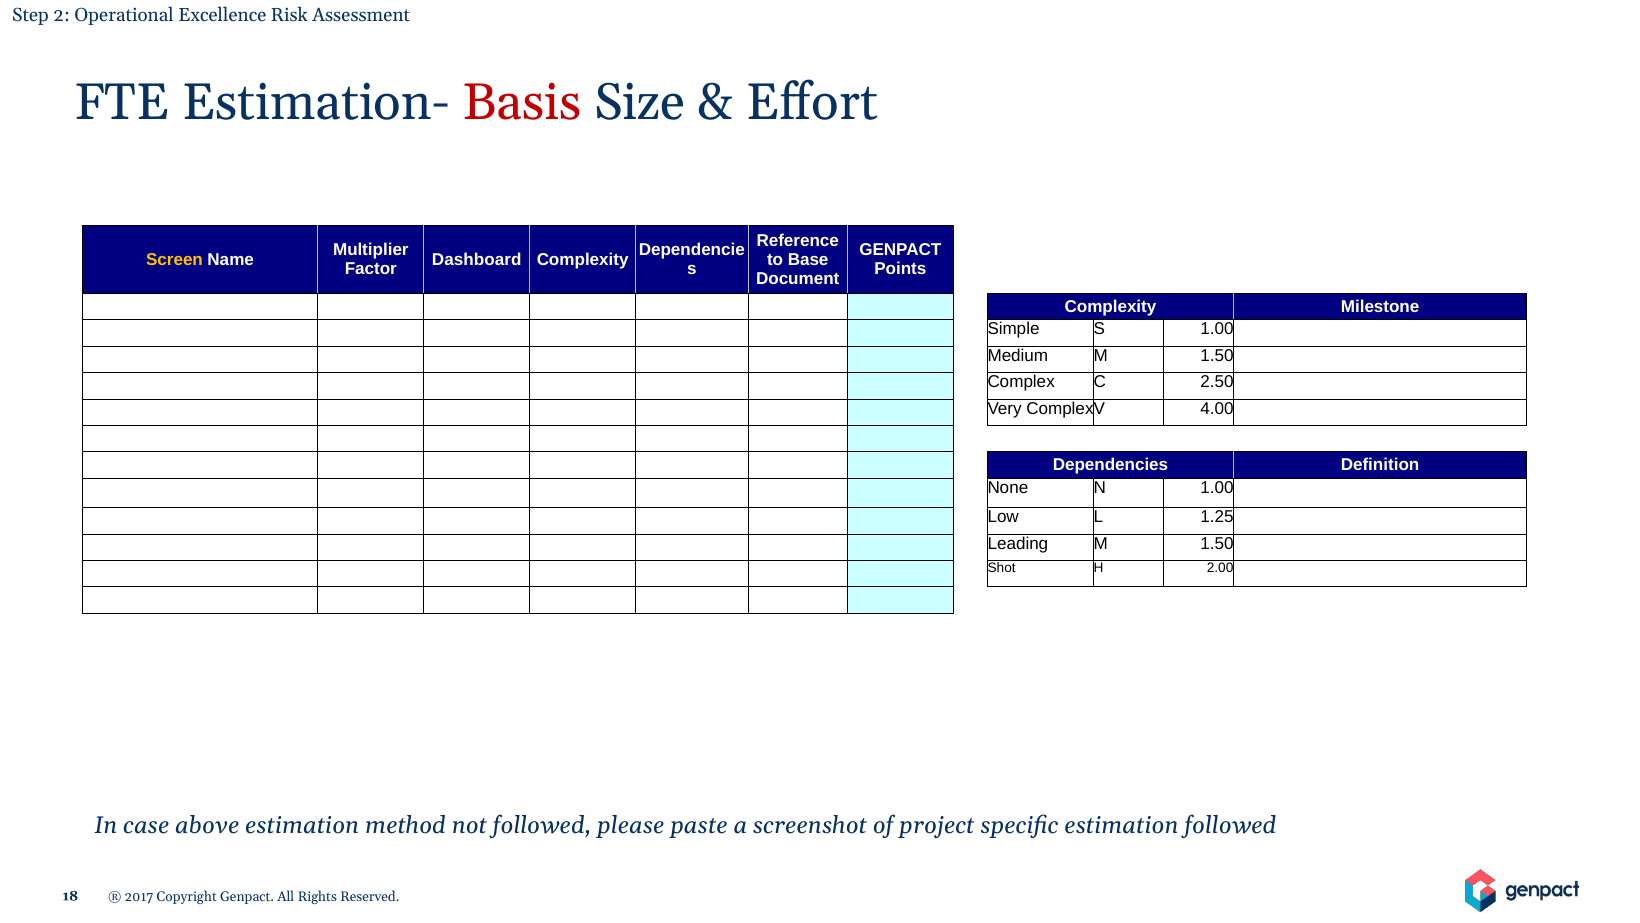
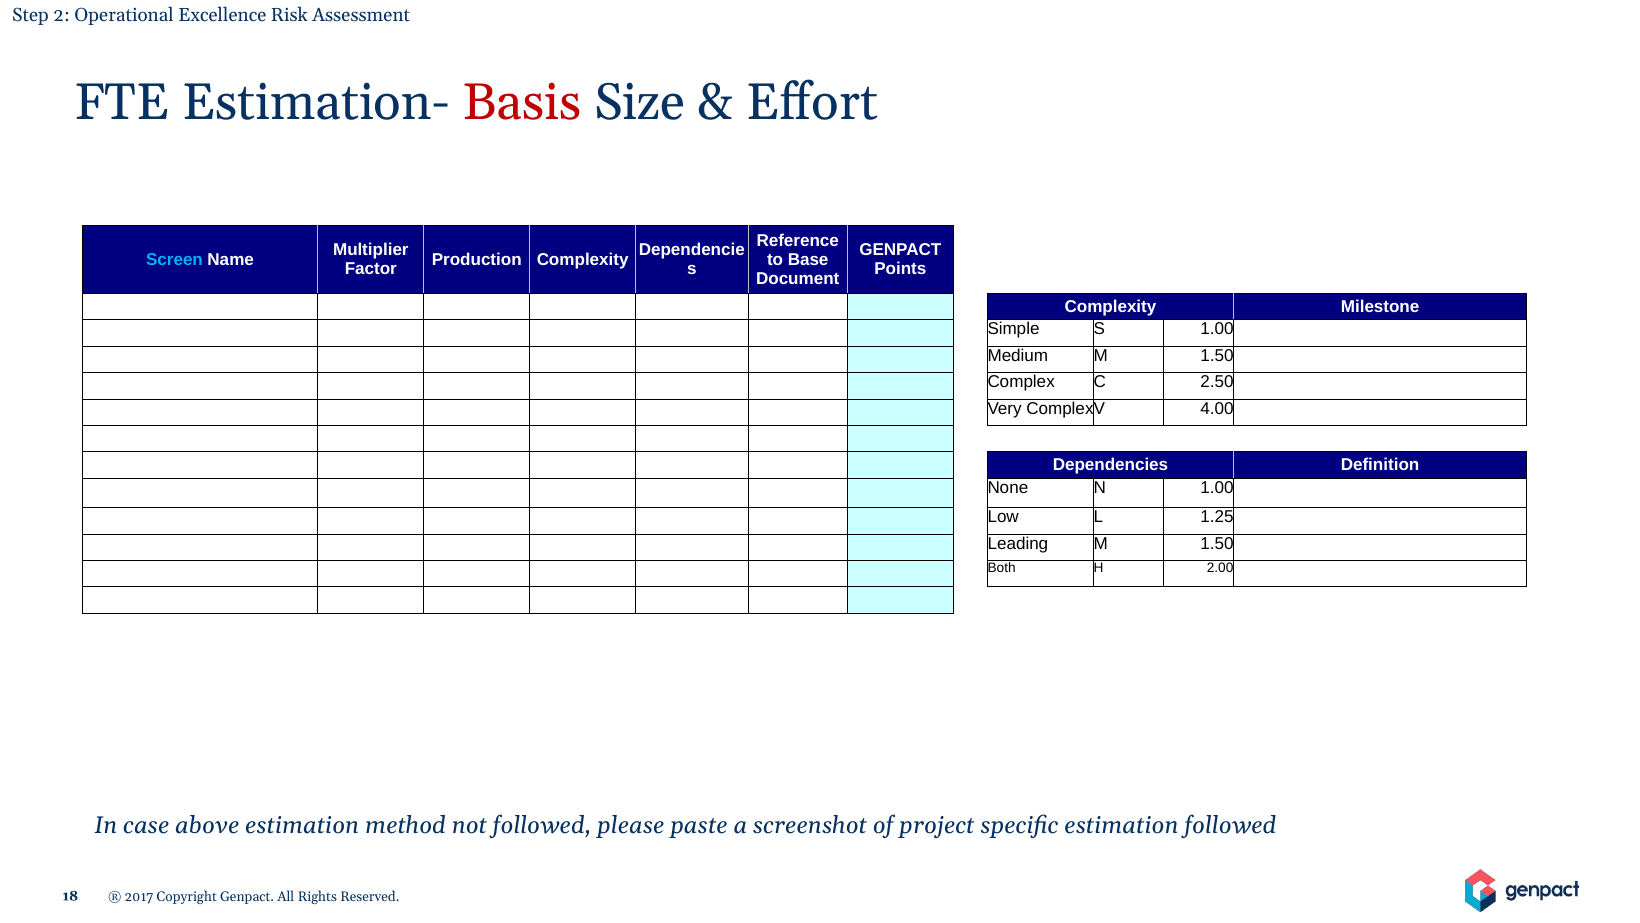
Screen colour: yellow -> light blue
Dashboard: Dashboard -> Production
Shot: Shot -> Both
